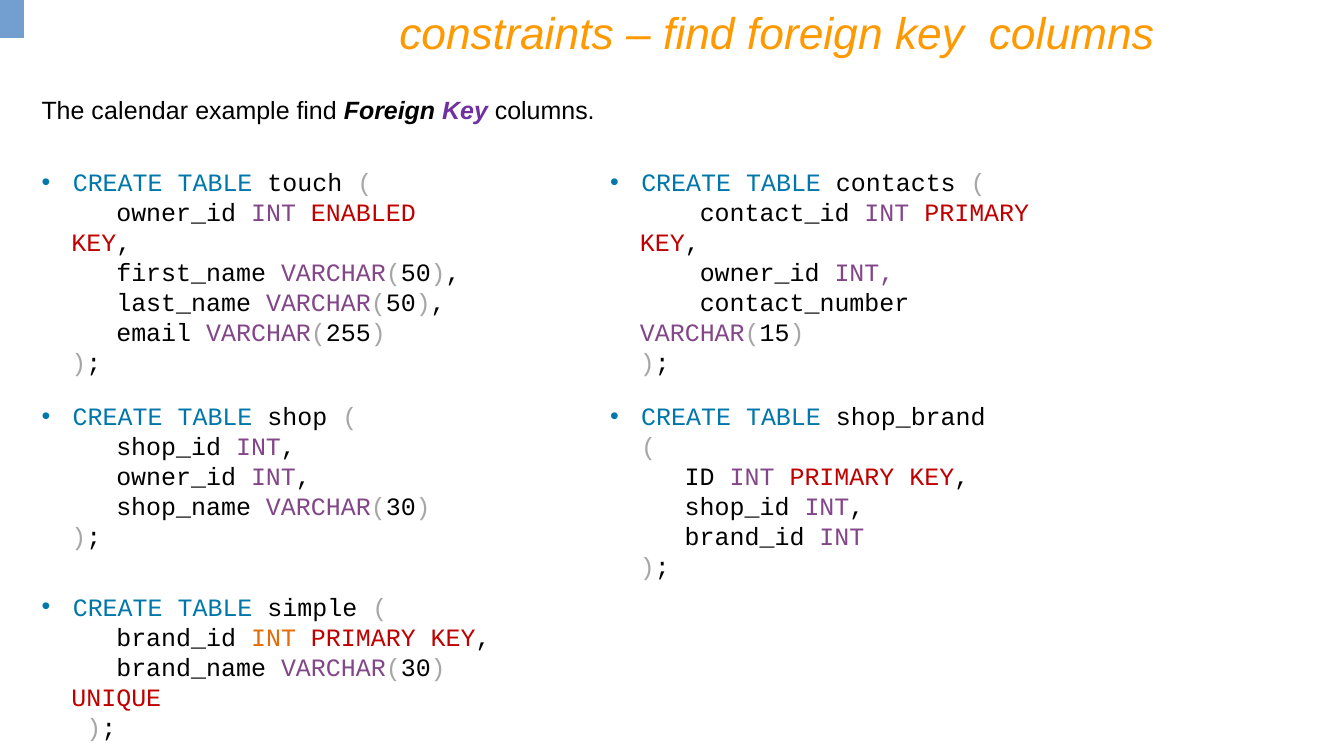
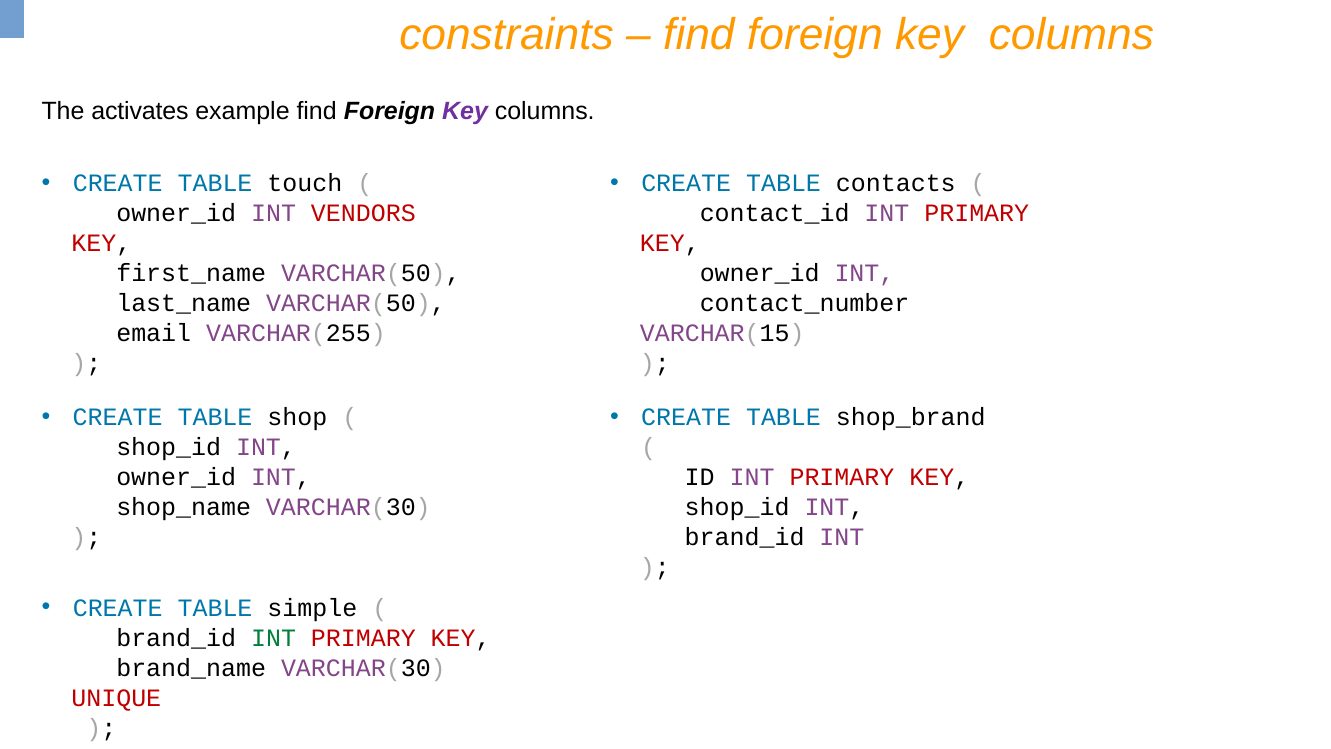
calendar: calendar -> activates
ENABLED: ENABLED -> VENDORS
INT at (274, 638) colour: orange -> green
